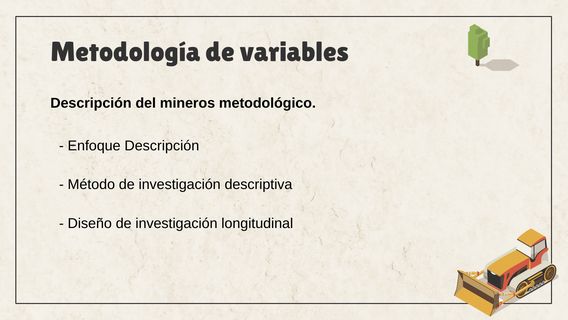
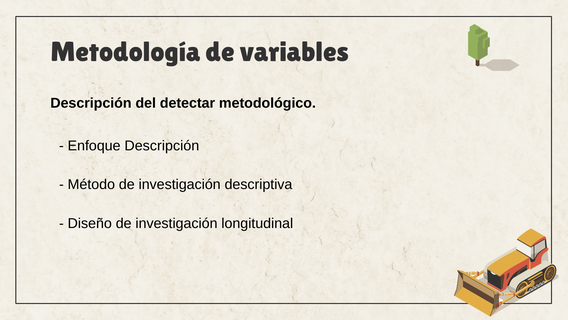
mineros: mineros -> detectar
